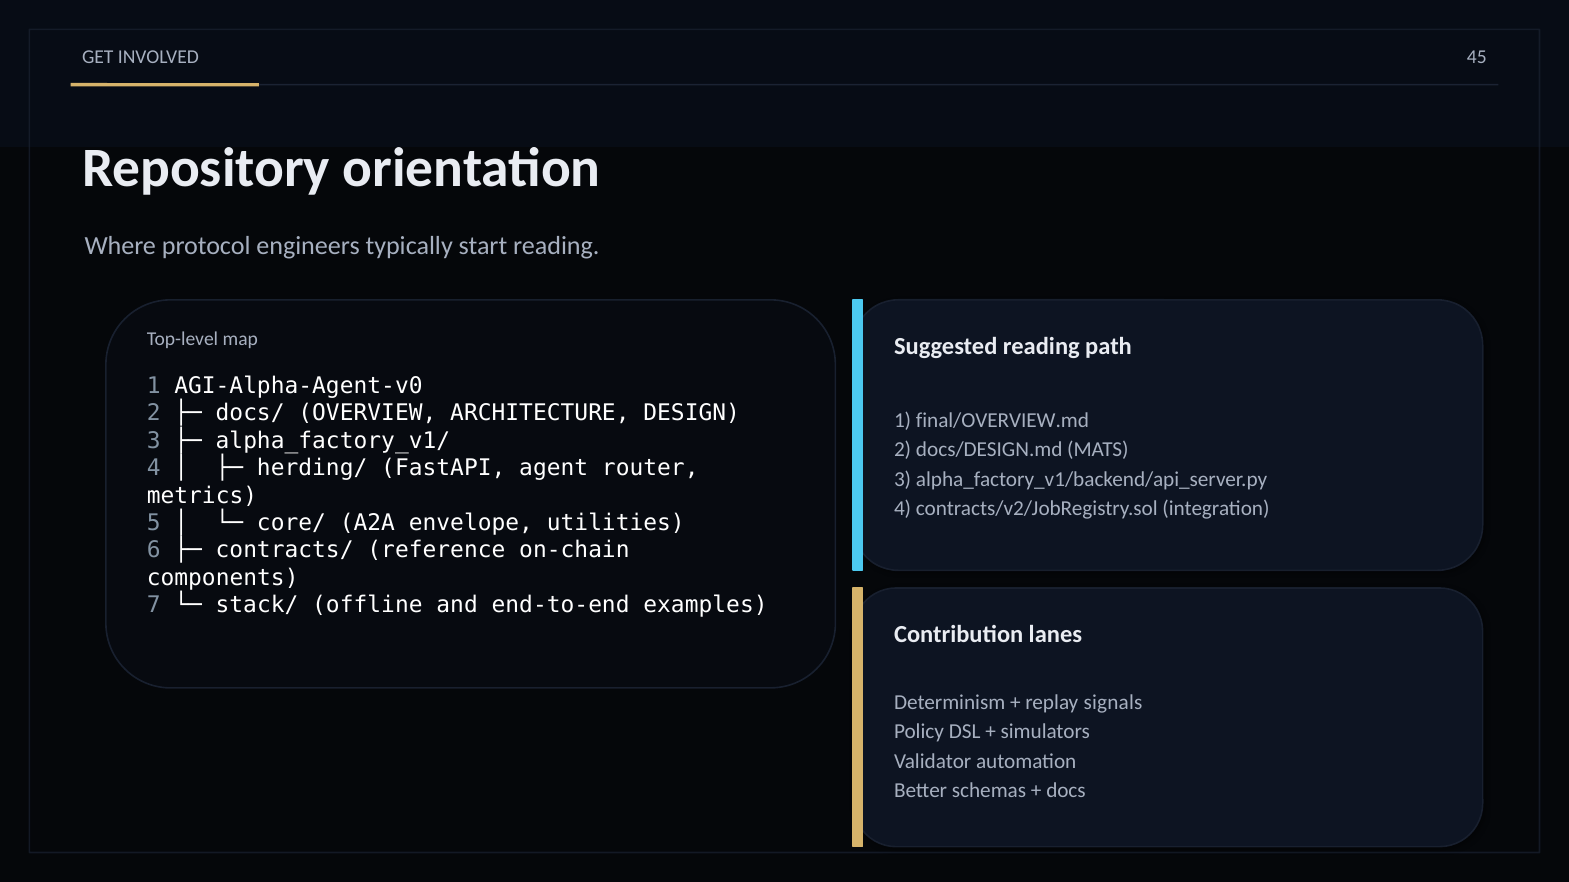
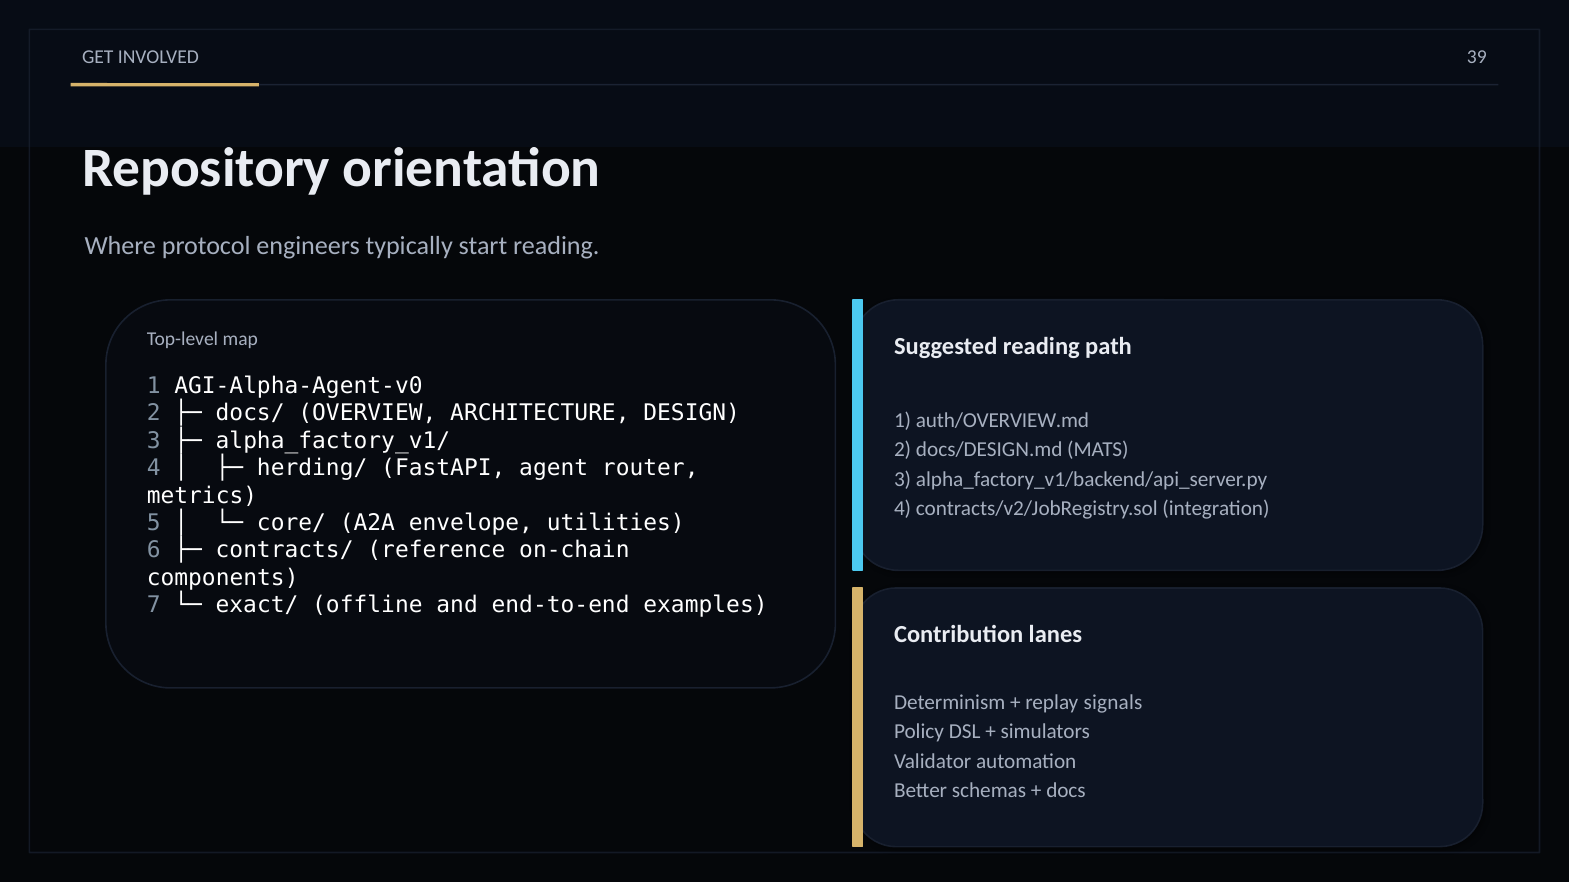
45: 45 -> 39
final/OVERVIEW.md: final/OVERVIEW.md -> auth/OVERVIEW.md
stack/: stack/ -> exact/
